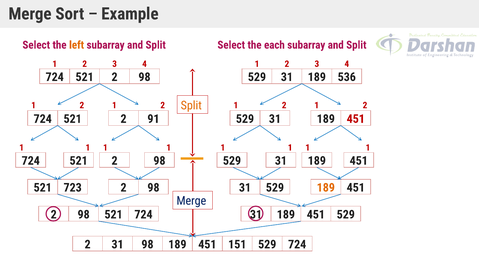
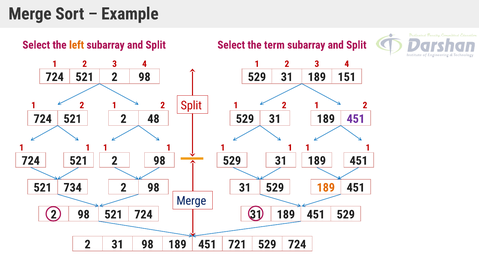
each: each -> term
536: 536 -> 151
Split at (191, 106) colour: orange -> red
91: 91 -> 48
451 at (356, 119) colour: red -> purple
723: 723 -> 734
151: 151 -> 721
